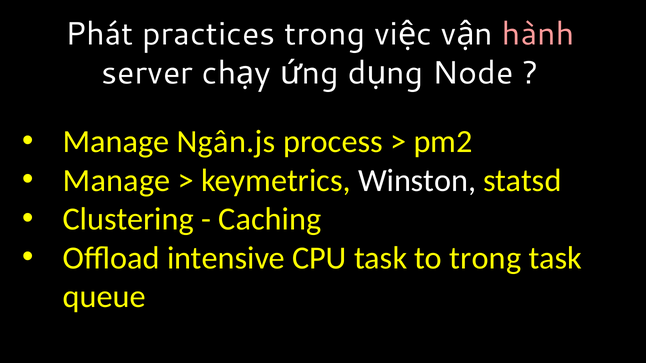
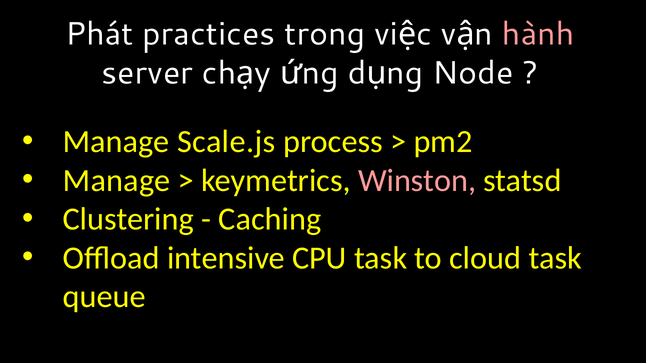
Ngân.js: Ngân.js -> Scale.js
Winston colour: white -> pink
to trong: trong -> cloud
